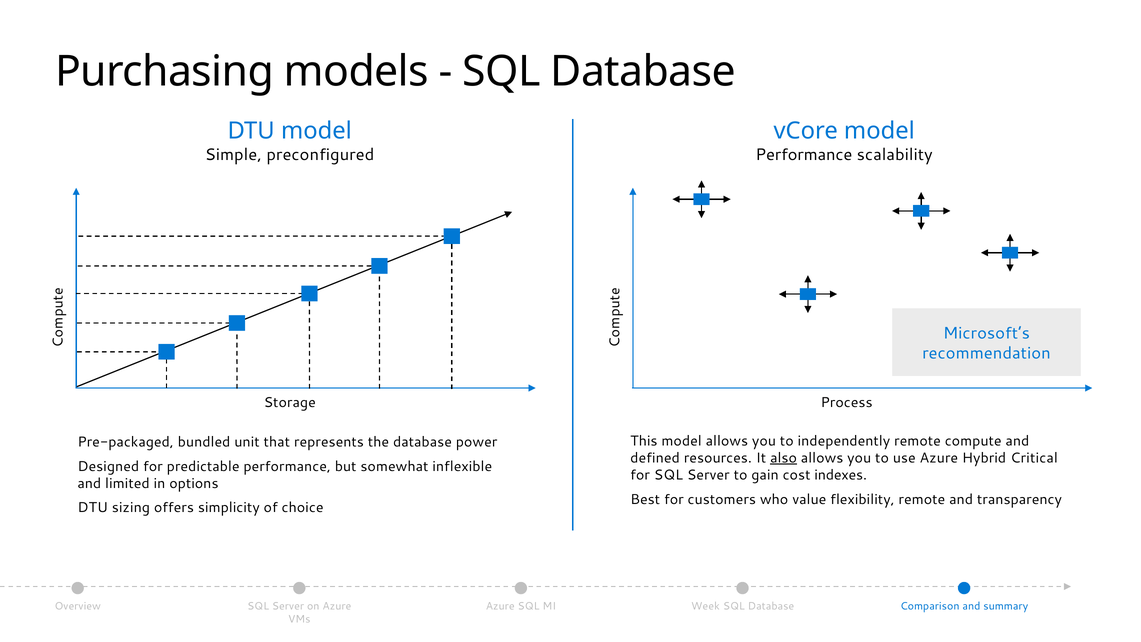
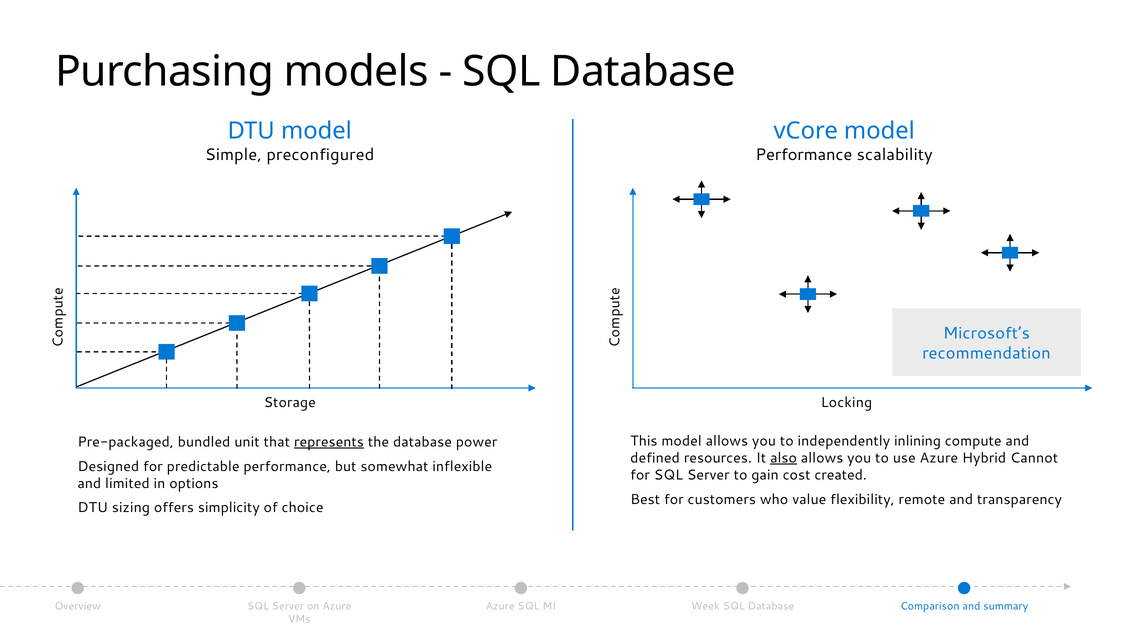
Process: Process -> Locking
independently remote: remote -> inlining
represents underline: none -> present
Critical: Critical -> Cannot
indexes: indexes -> created
